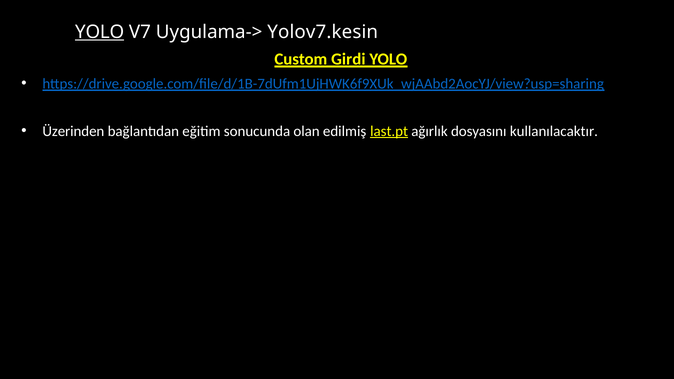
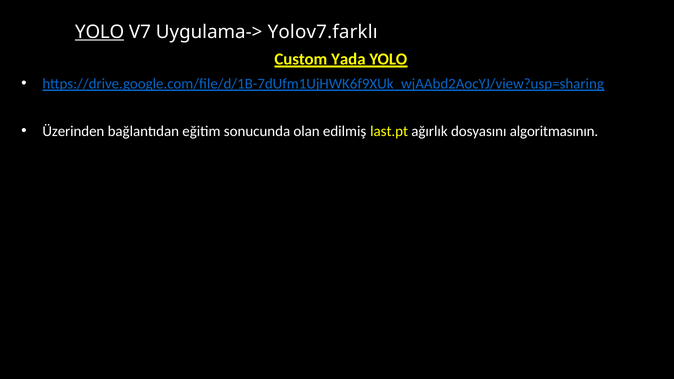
Yolov7.kesin: Yolov7.kesin -> Yolov7.farklı
Girdi: Girdi -> Yada
last.pt underline: present -> none
kullanılacaktır: kullanılacaktır -> algoritmasının
